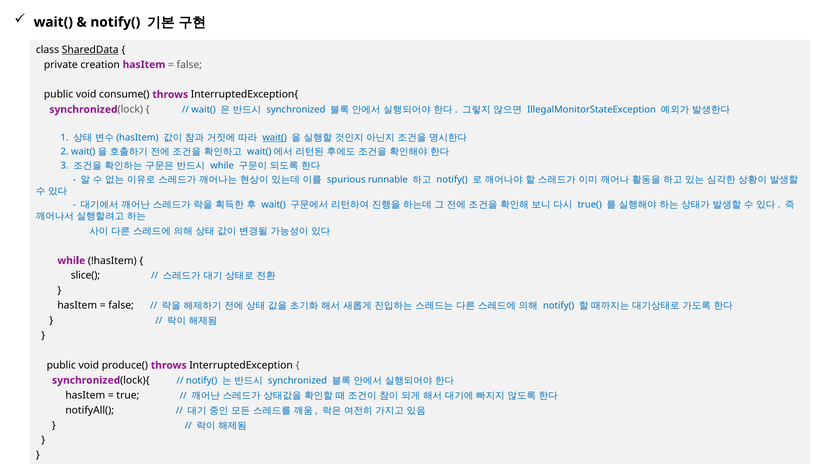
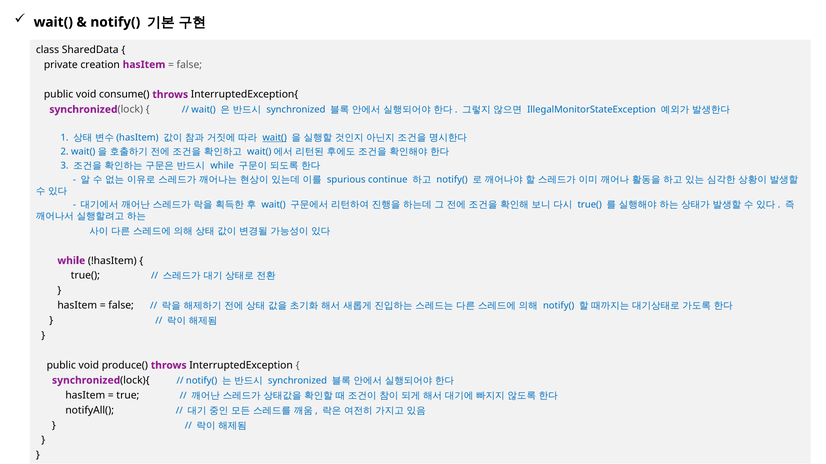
SharedData underline: present -> none
runnable: runnable -> continue
slice( at (85, 276): slice( -> true(
